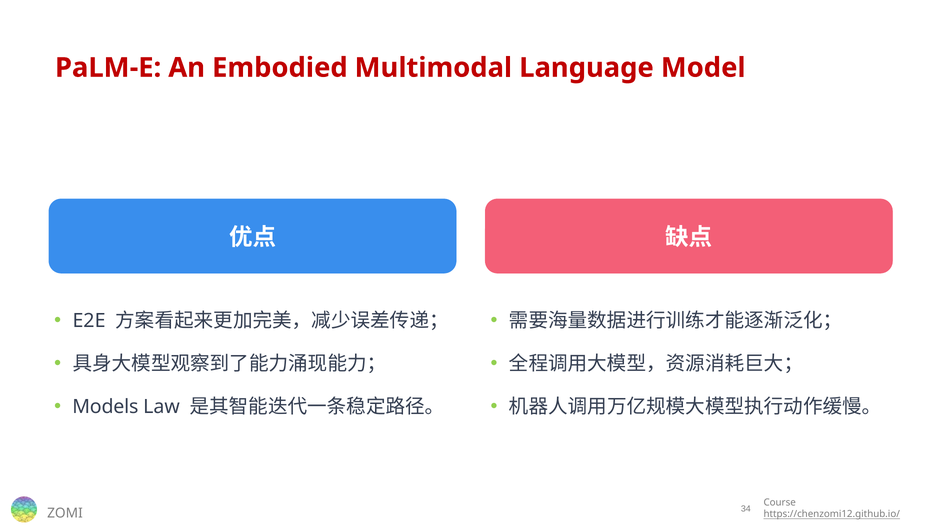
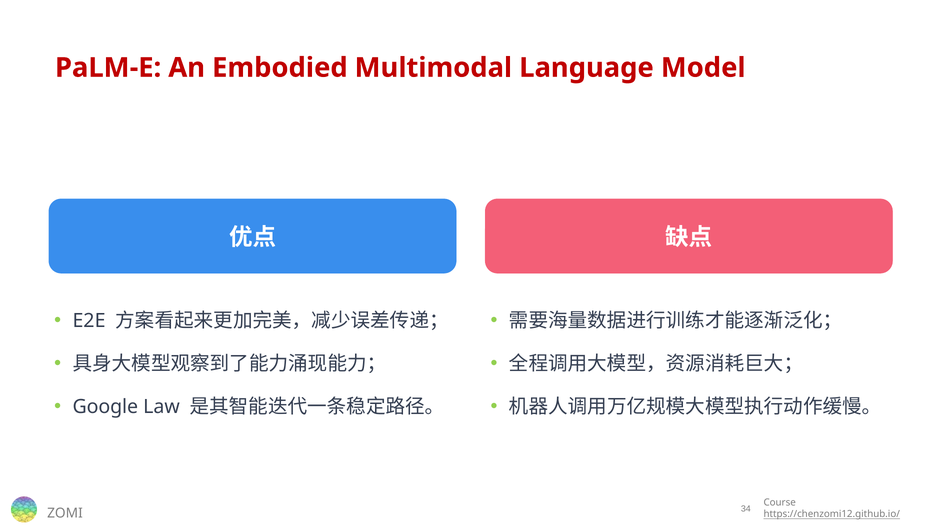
Models: Models -> Google
